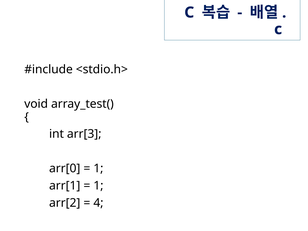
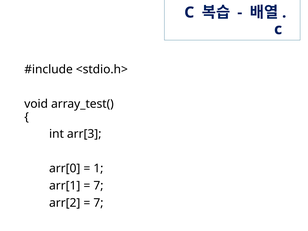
1 at (98, 186): 1 -> 7
4 at (98, 203): 4 -> 7
